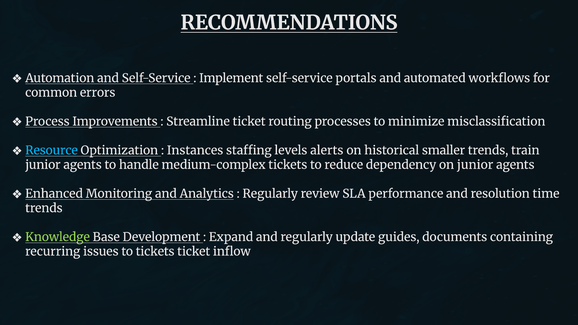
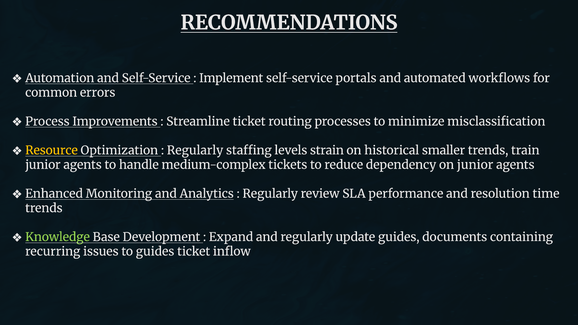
Resource colour: light blue -> yellow
Instances at (195, 150): Instances -> Regularly
alerts: alerts -> strain
to tickets: tickets -> guides
